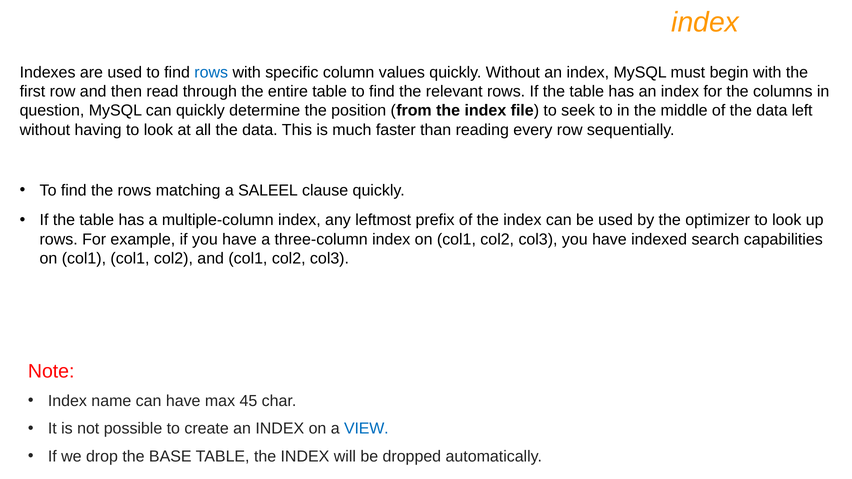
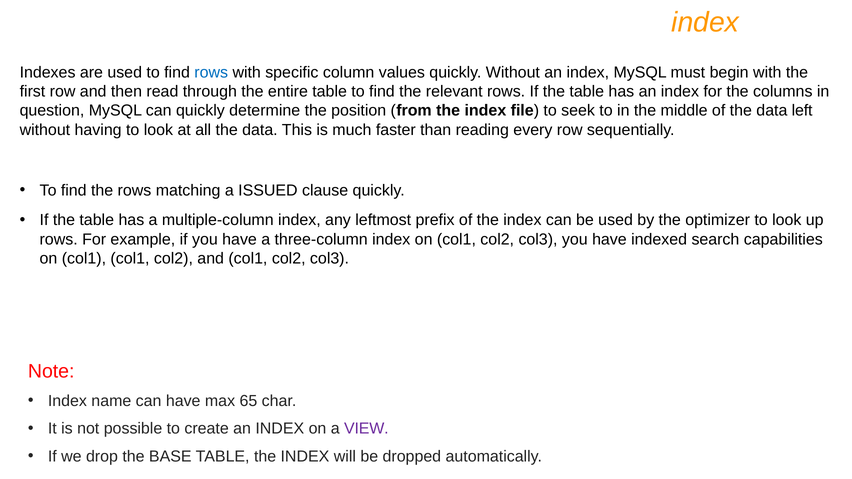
SALEEL: SALEEL -> ISSUED
45: 45 -> 65
VIEW colour: blue -> purple
